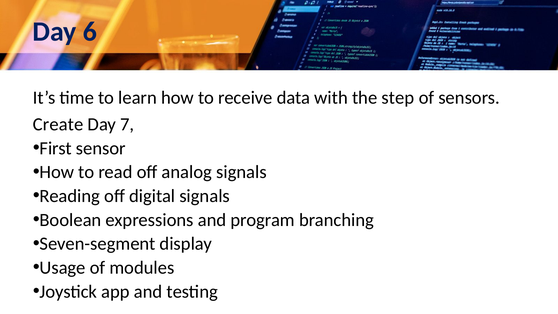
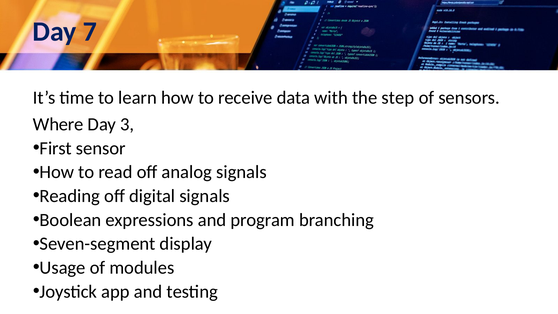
6: 6 -> 7
Create: Create -> Where
7: 7 -> 3
